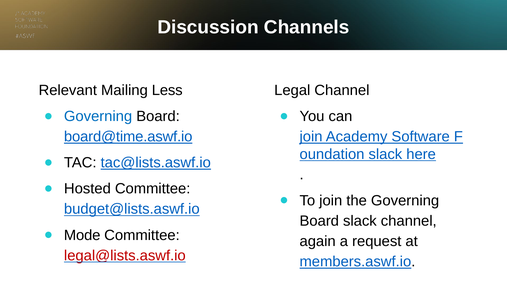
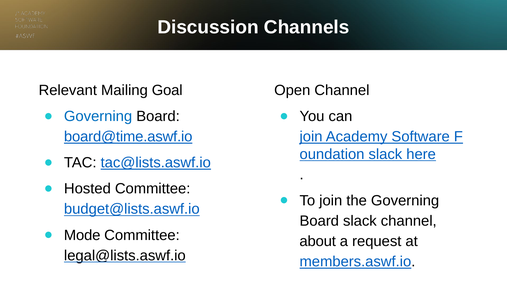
Less: Less -> Goal
Legal: Legal -> Open
again: again -> about
legal@lists.aswf.io colour: red -> black
